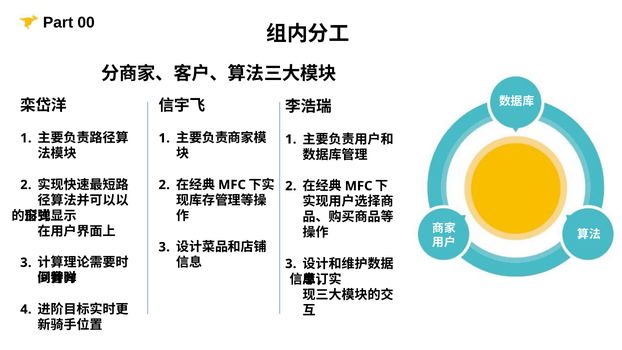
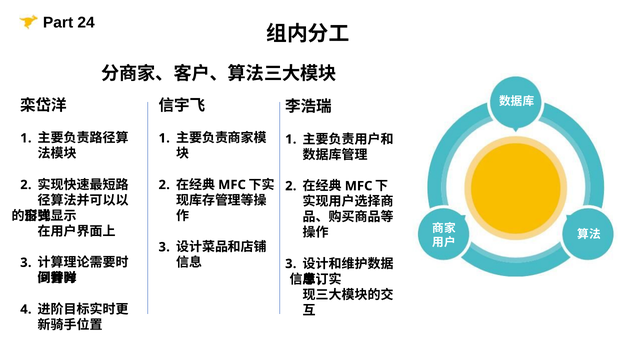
00: 00 -> 24
